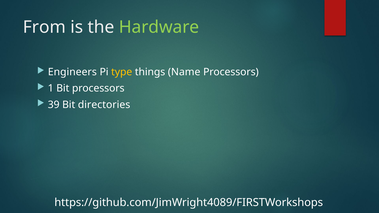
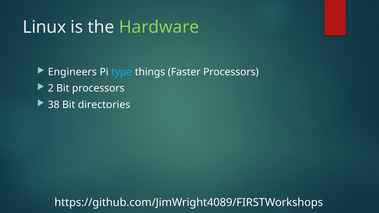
From: From -> Linux
type colour: yellow -> light blue
Name: Name -> Faster
1: 1 -> 2
39: 39 -> 38
